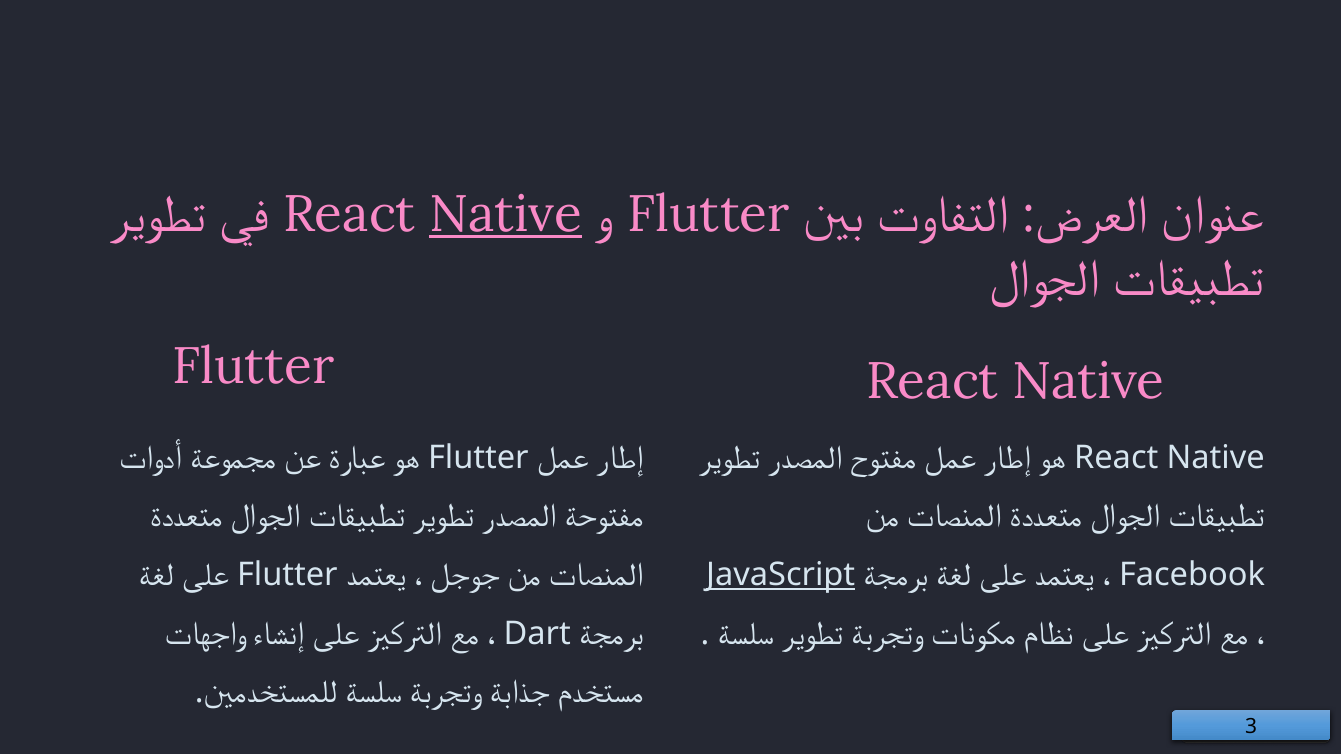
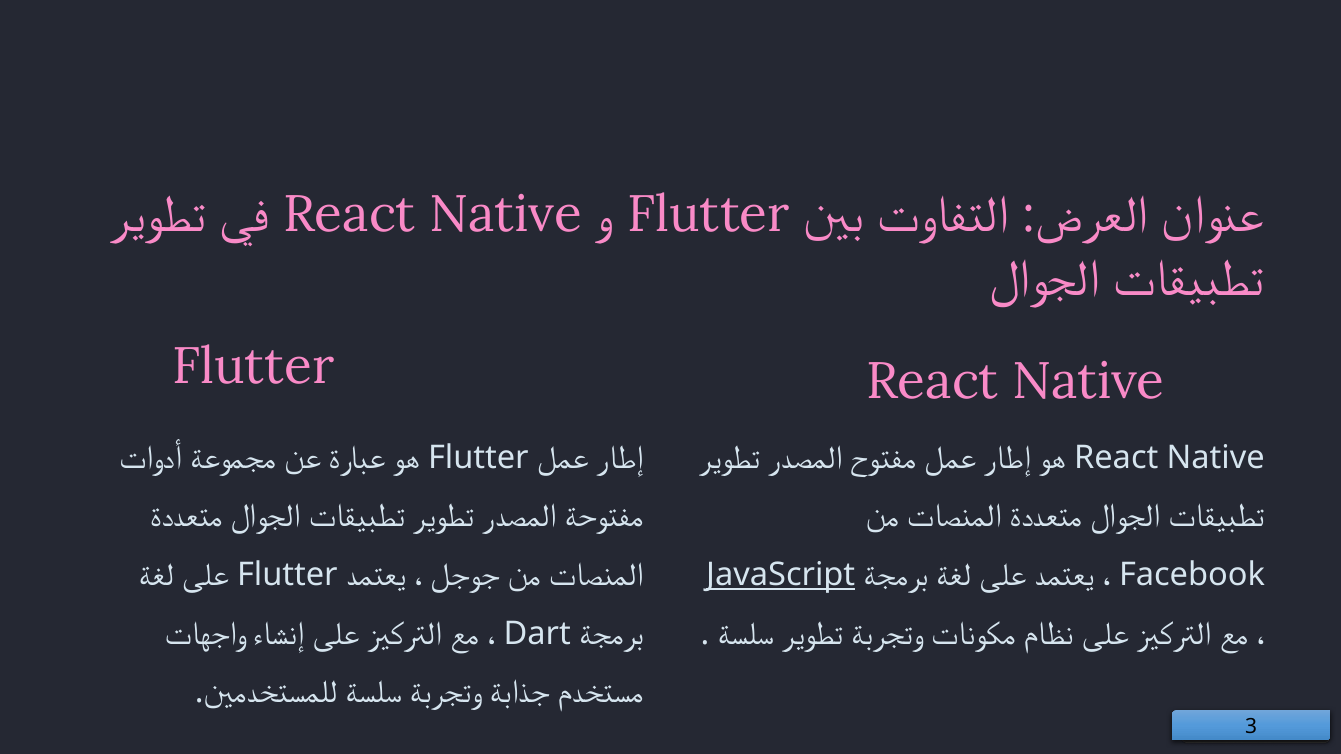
Native at (506, 215) underline: present -> none
